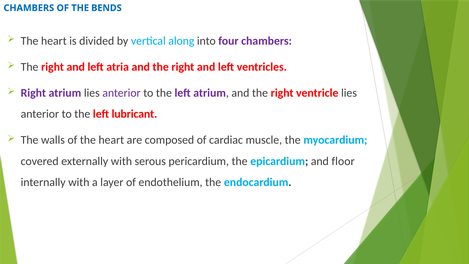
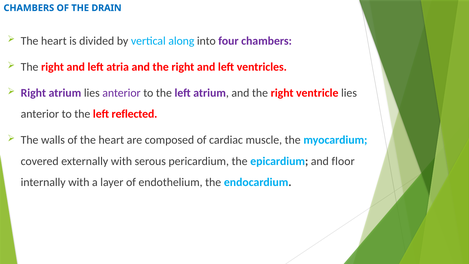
BENDS: BENDS -> DRAIN
lubricant: lubricant -> reflected
